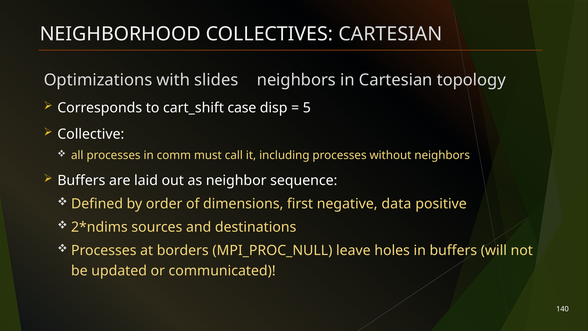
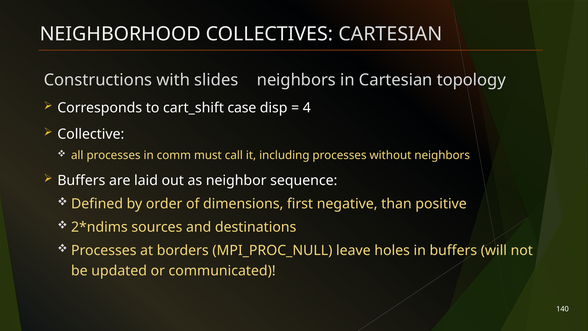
Optimizations: Optimizations -> Constructions
5: 5 -> 4
data: data -> than
